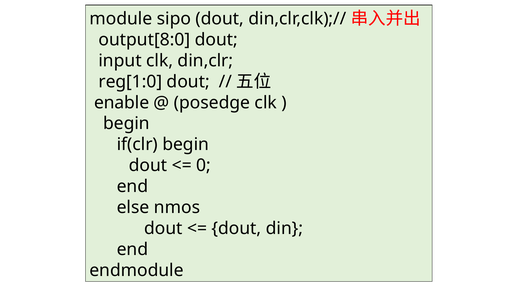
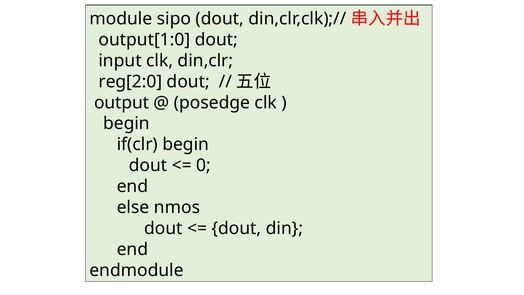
output[8:0: output[8:0 -> output[1:0
reg[1:0: reg[1:0 -> reg[2:0
enable: enable -> output
